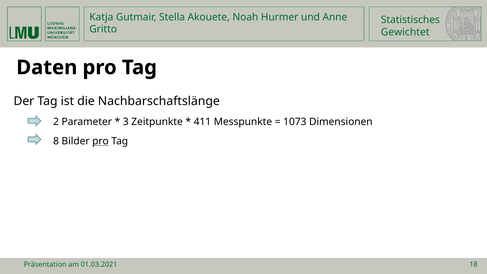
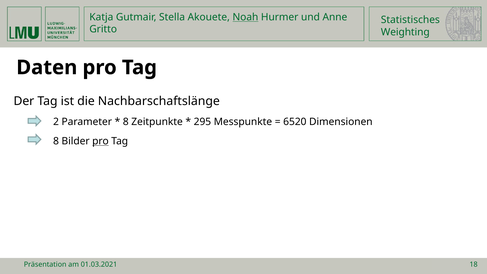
Noah underline: none -> present
Gewichtet: Gewichtet -> Weighting
3 at (126, 122): 3 -> 8
411: 411 -> 295
1073: 1073 -> 6520
